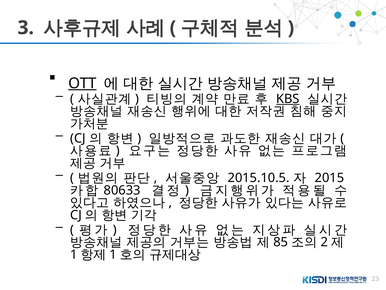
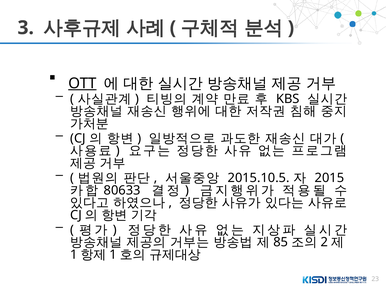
KBS underline: present -> none
